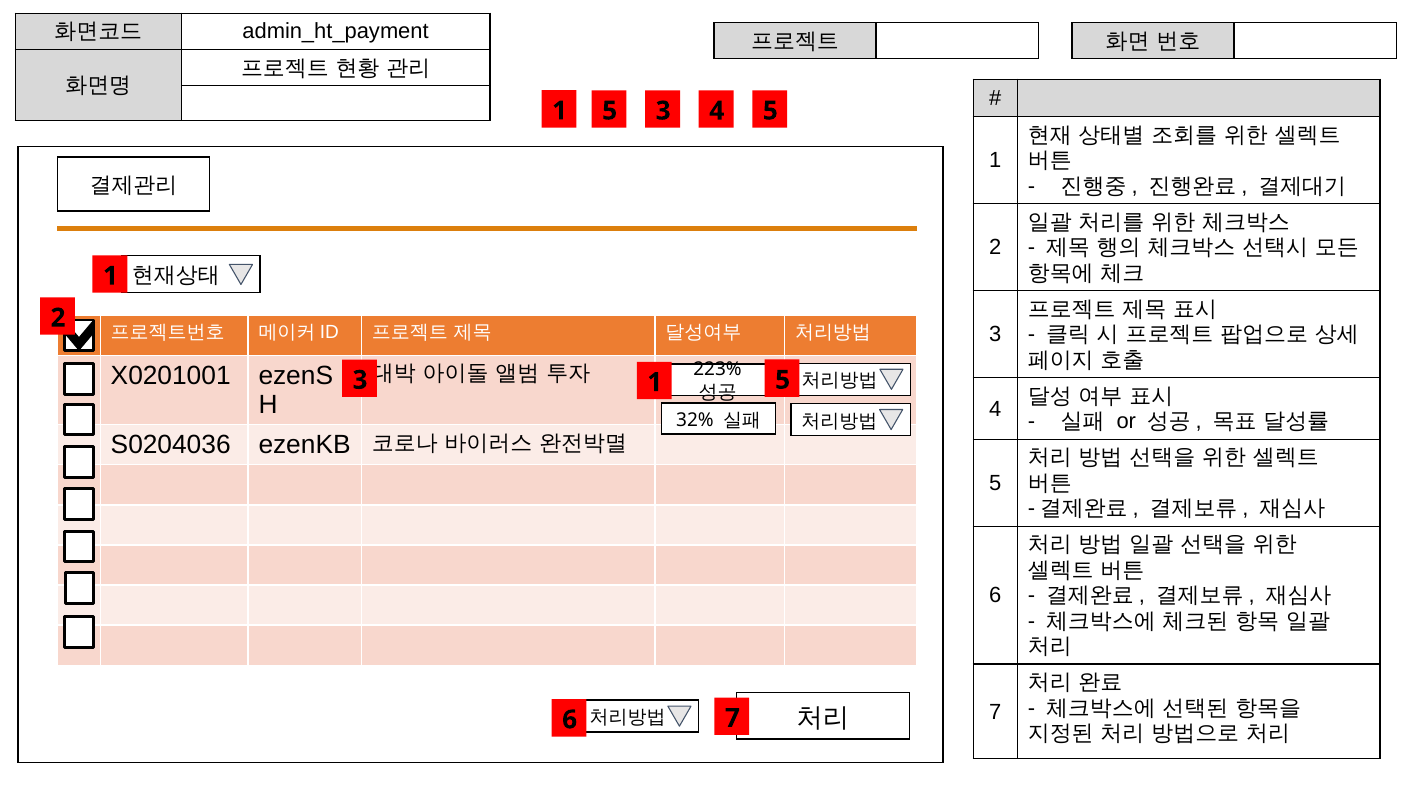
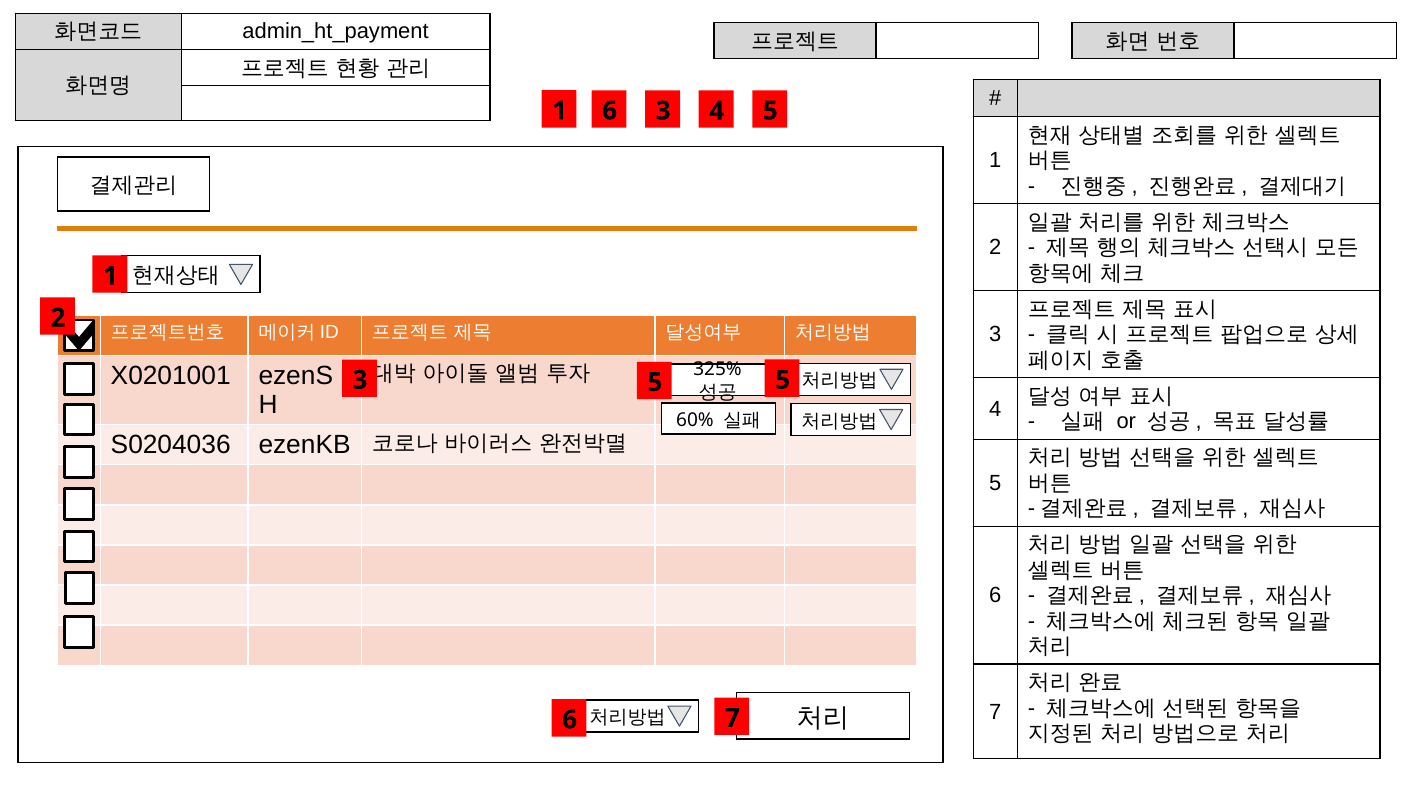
5 at (610, 111): 5 -> 6
223%: 223% -> 325%
3 1: 1 -> 5
32%: 32% -> 60%
